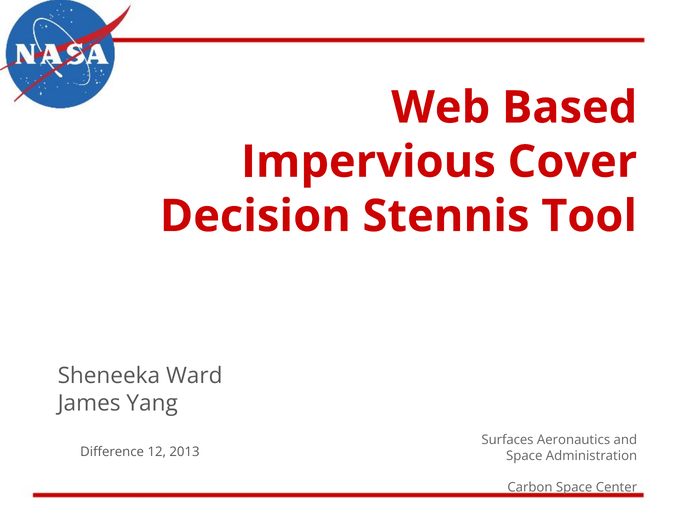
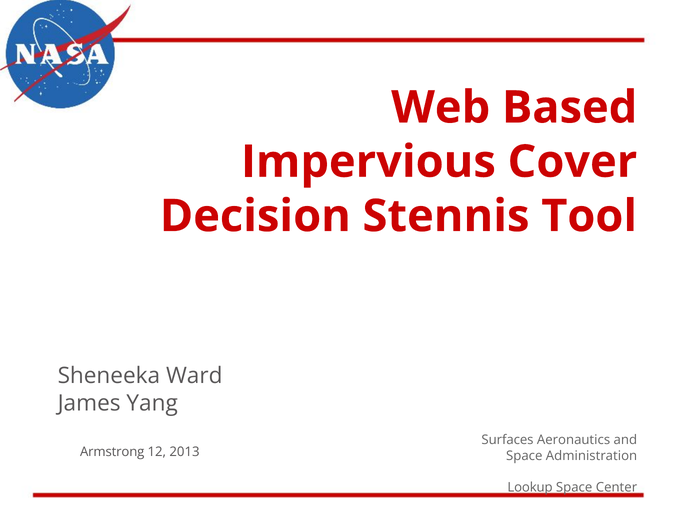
Difference: Difference -> Armstrong
Carbon: Carbon -> Lookup
